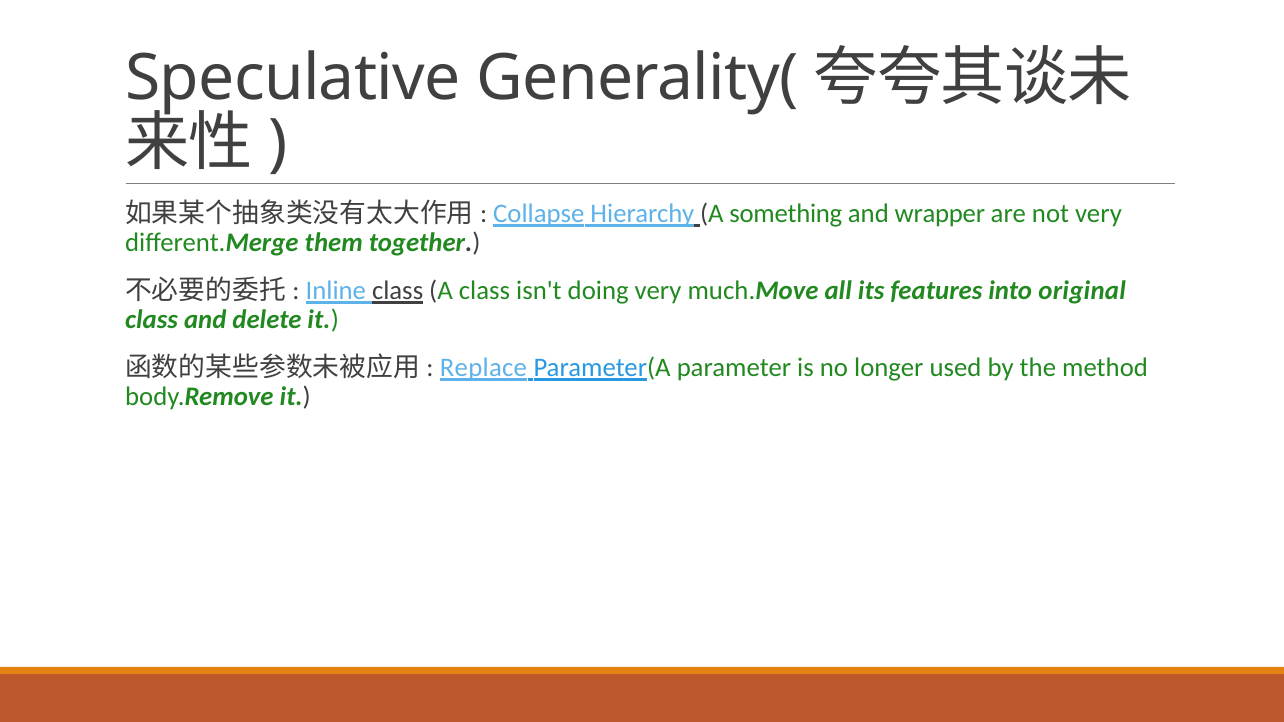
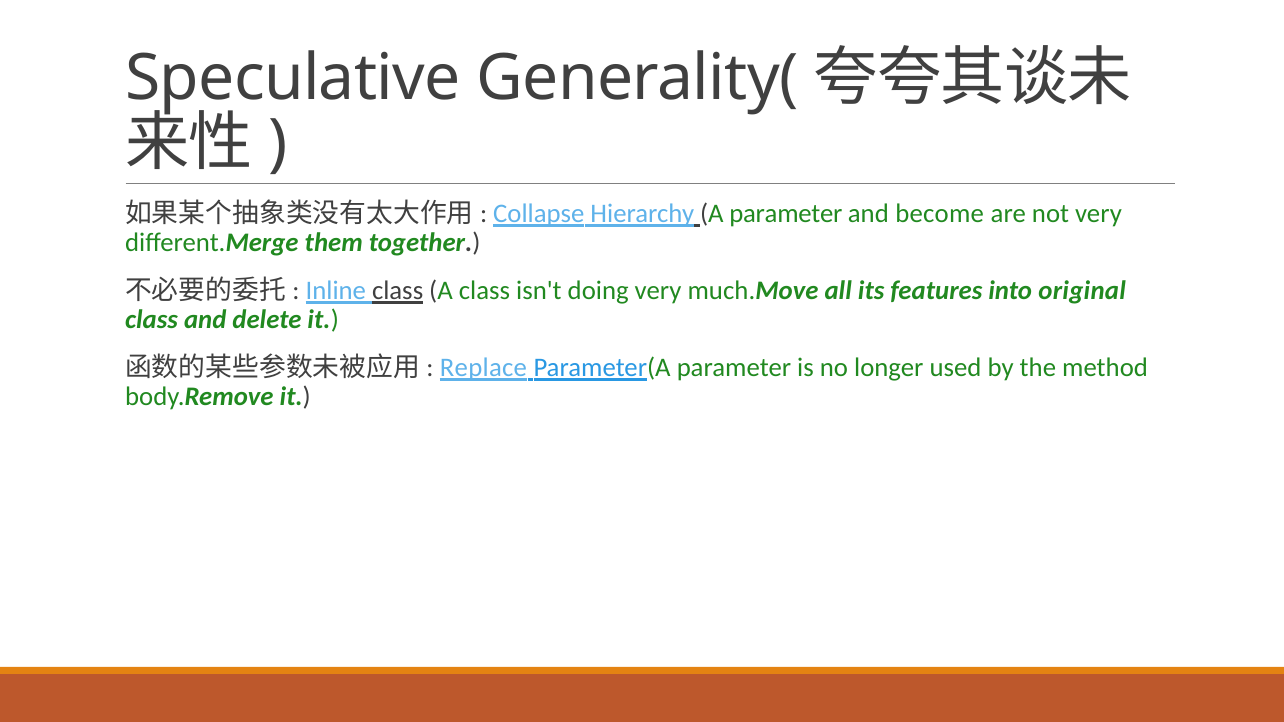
A something: something -> parameter
wrapper: wrapper -> become
